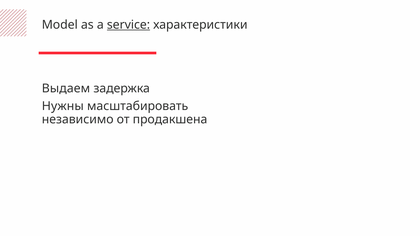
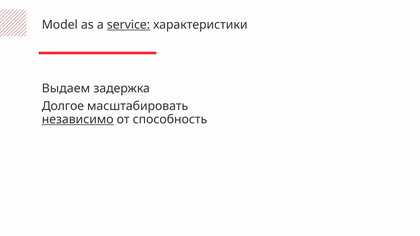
Нужны: Нужны -> Долгое
независимо underline: none -> present
продакшена: продакшена -> способность
